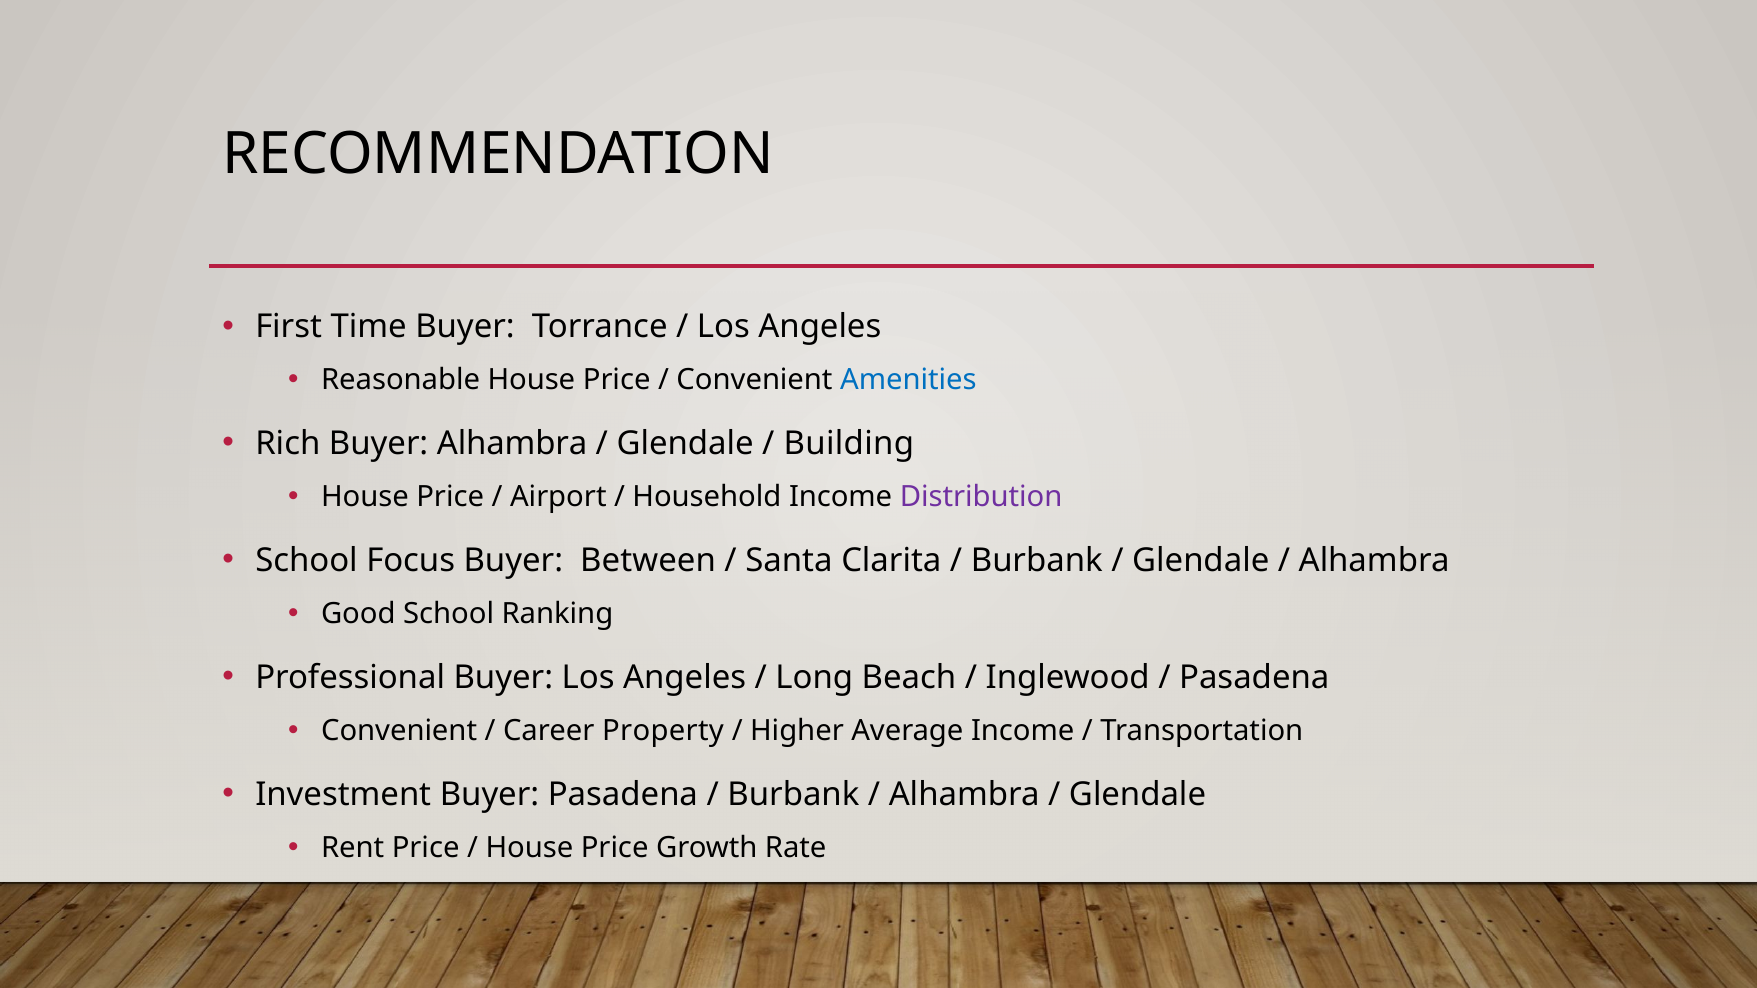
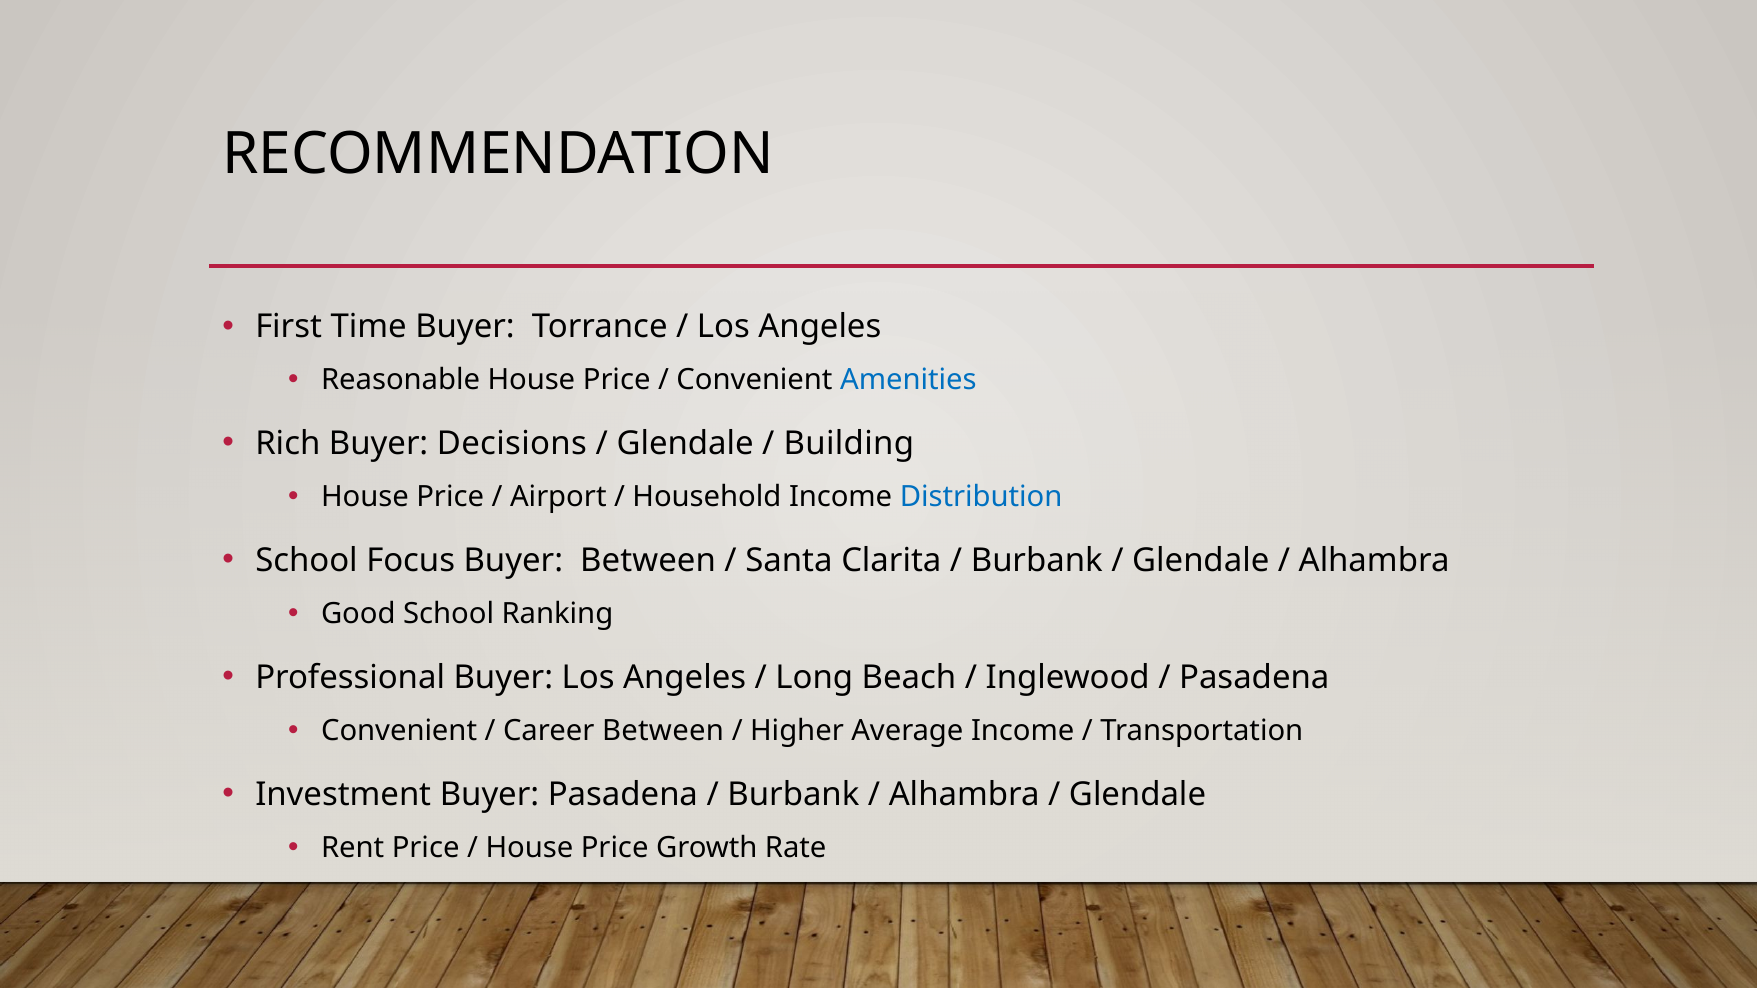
Buyer Alhambra: Alhambra -> Decisions
Distribution colour: purple -> blue
Career Property: Property -> Between
